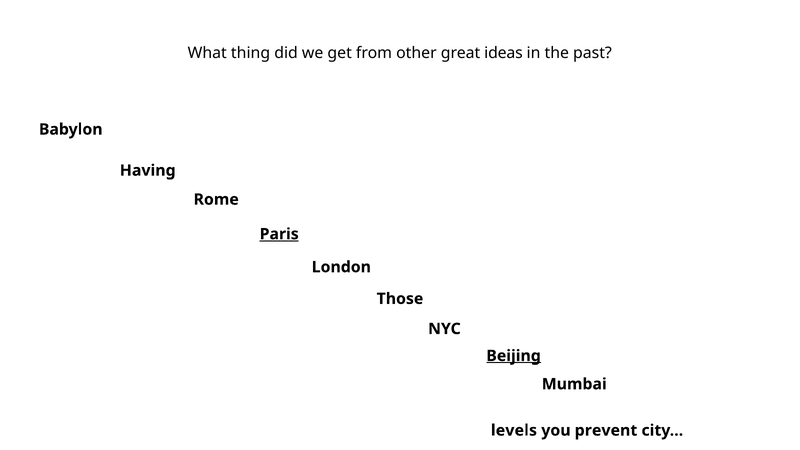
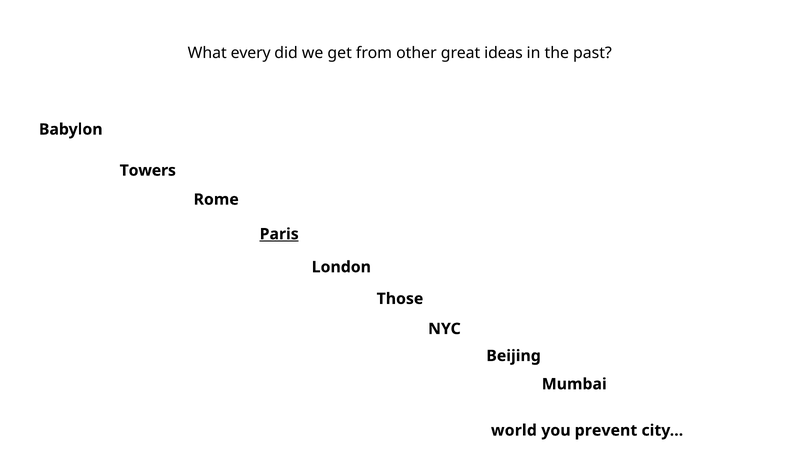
thing: thing -> every
Having: Having -> Towers
Beijing underline: present -> none
levels: levels -> world
